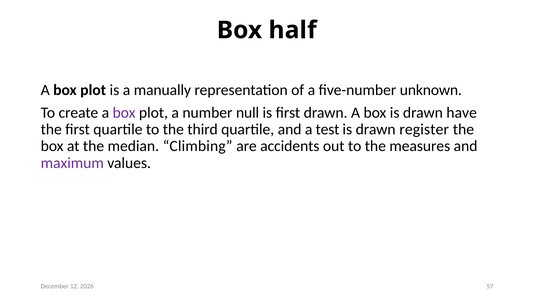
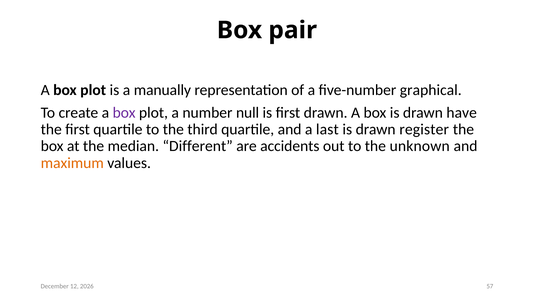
half: half -> pair
unknown: unknown -> graphical
test: test -> last
Climbing: Climbing -> Different
measures: measures -> unknown
maximum colour: purple -> orange
